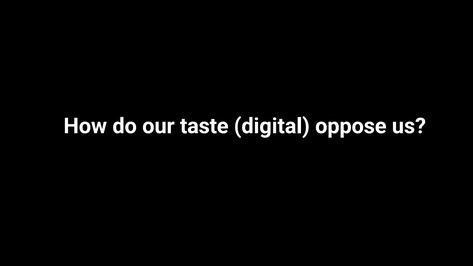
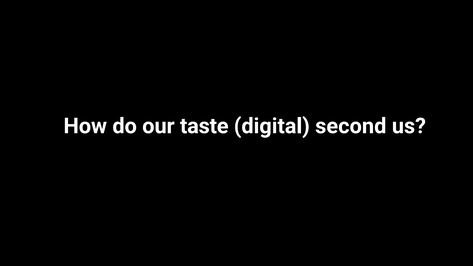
oppose: oppose -> second
